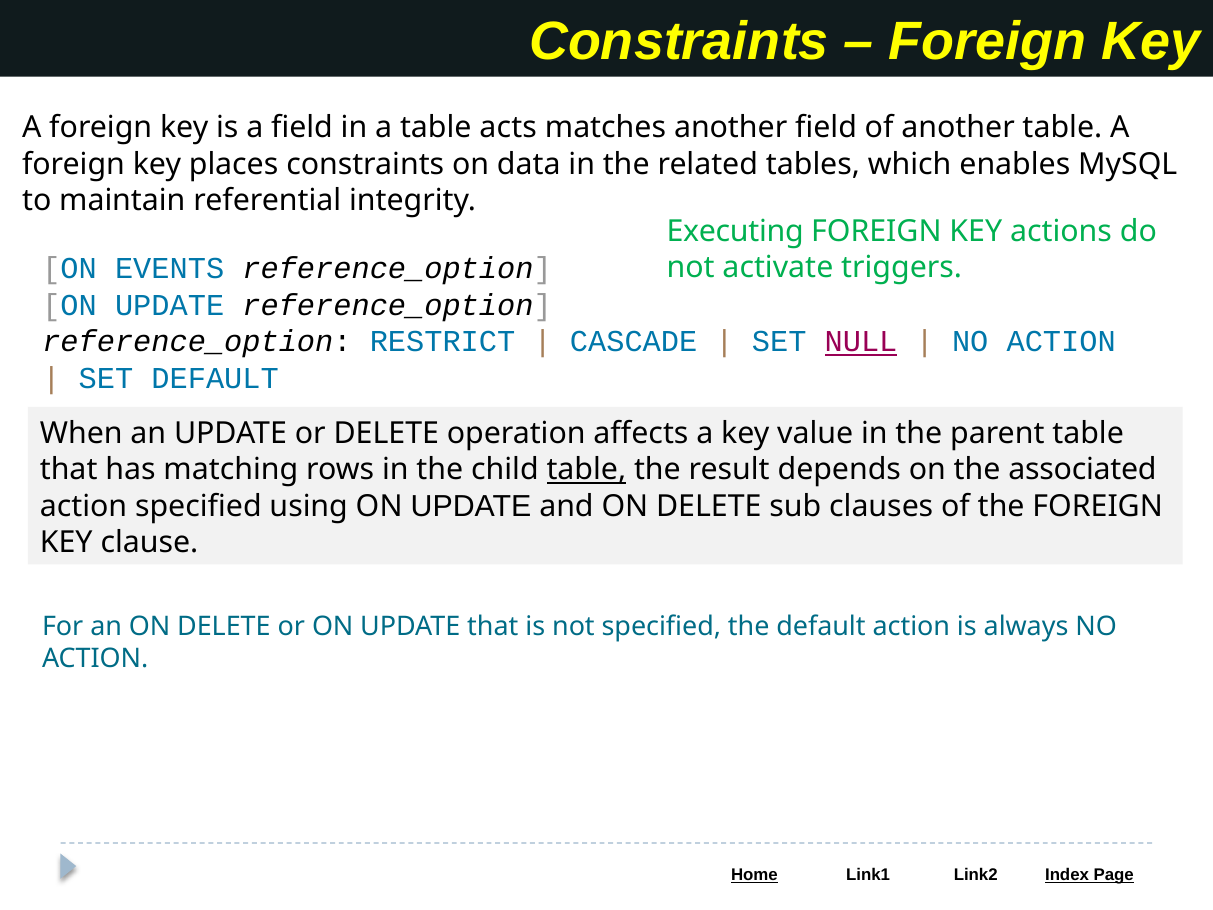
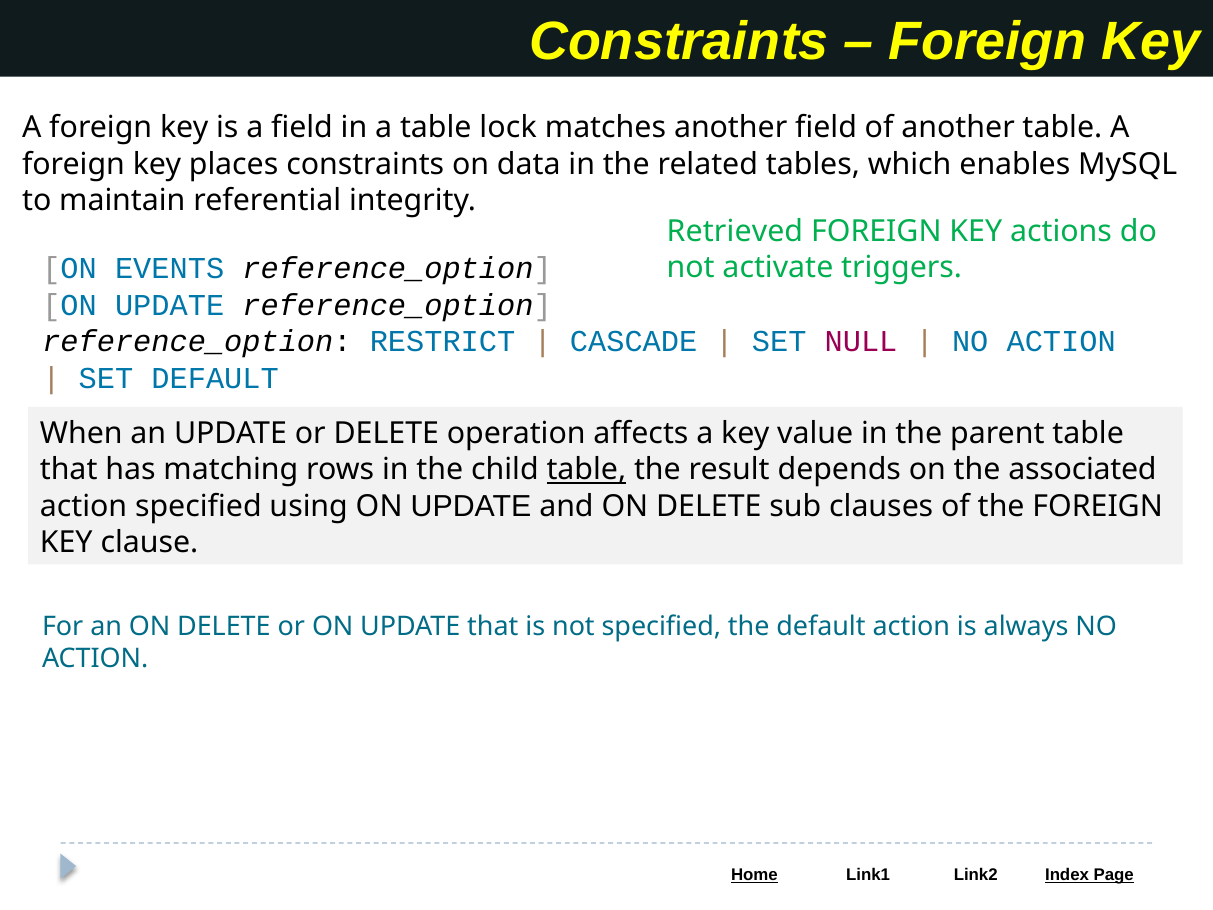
acts: acts -> lock
Executing: Executing -> Retrieved
NULL underline: present -> none
